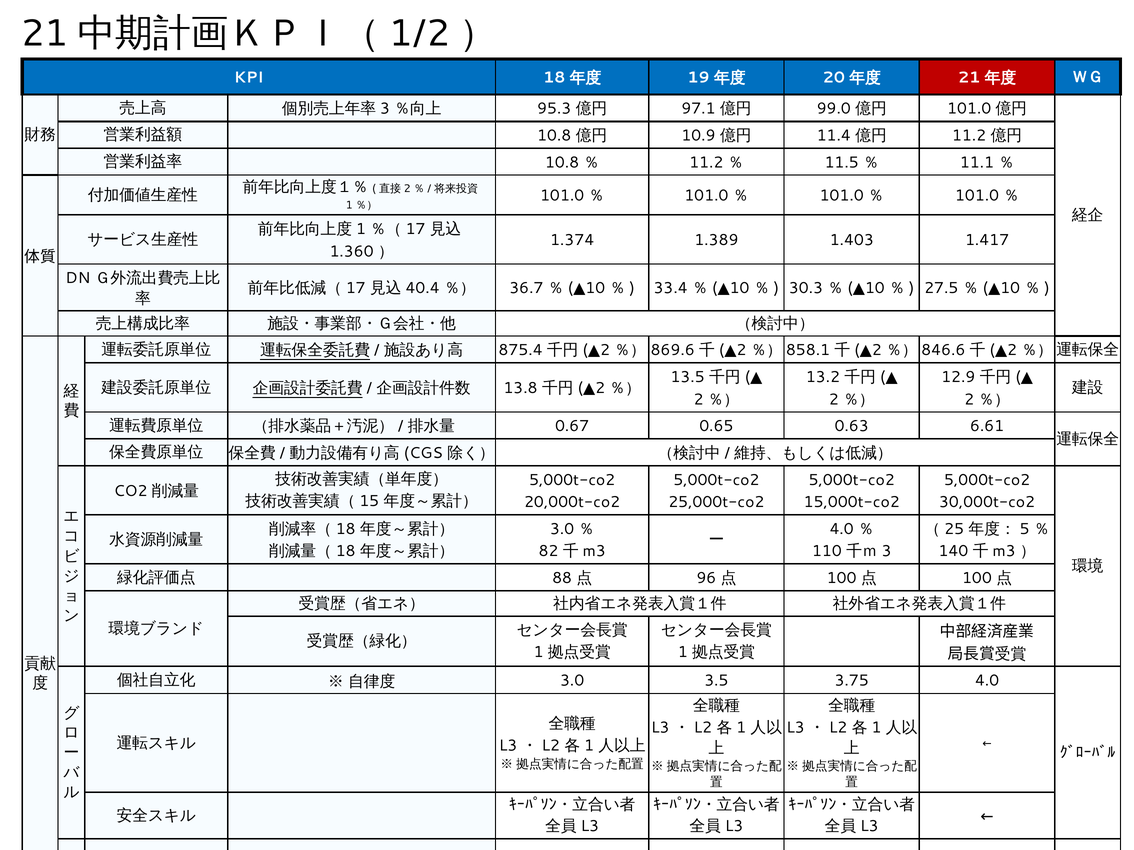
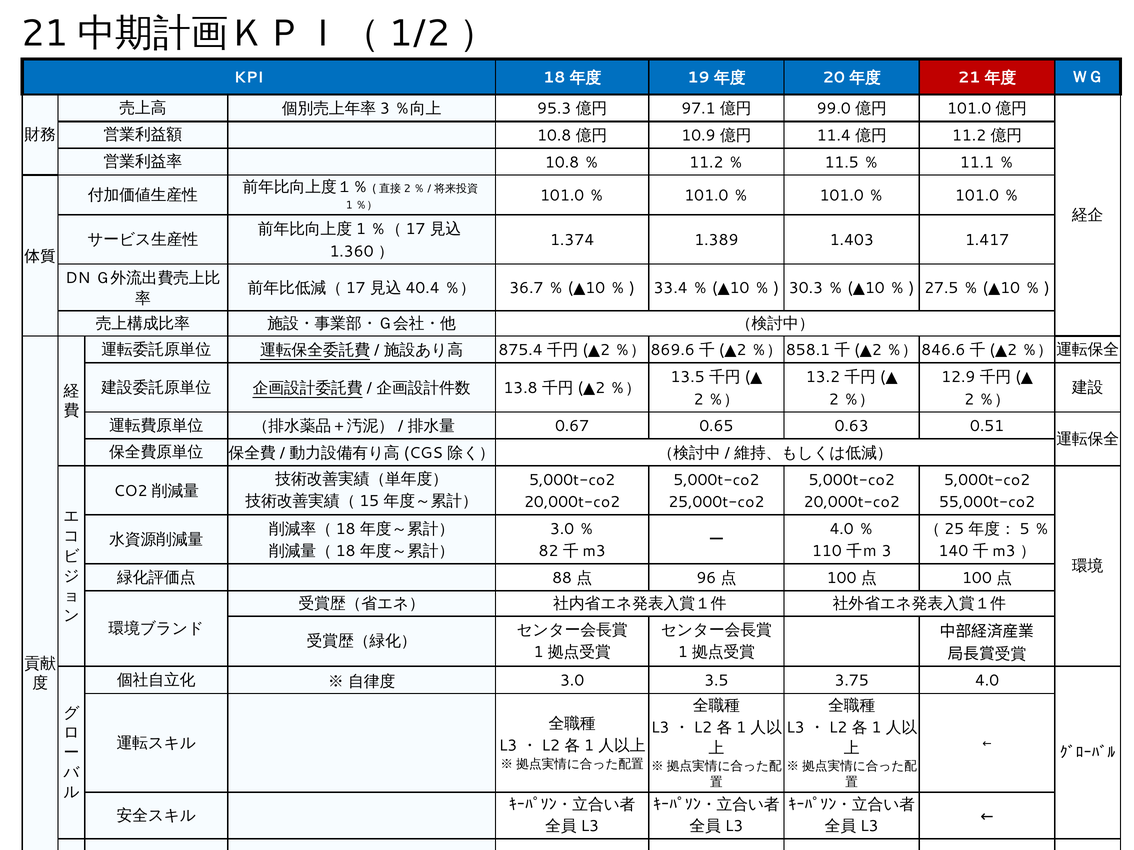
6.61: 6.61 -> 0.51
15,000t-co2 at (852, 502): 15,000t-co2 -> 20,000t-co2
30,000t-co2: 30,000t-co2 -> 55,000t-co2
